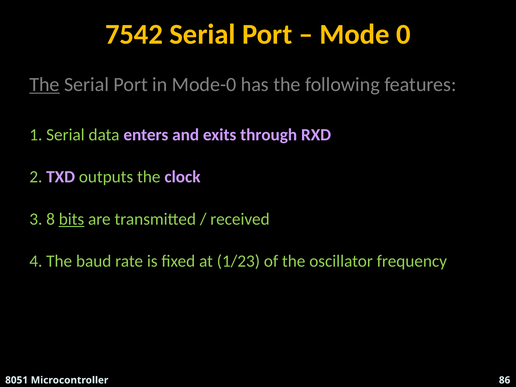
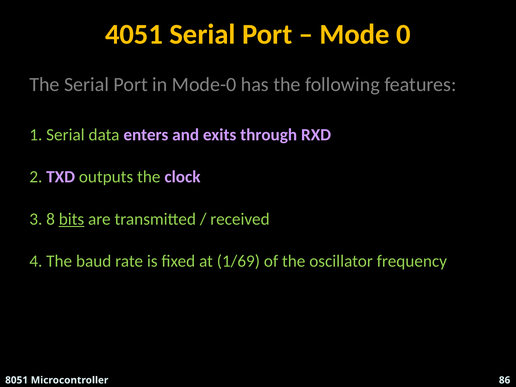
7542: 7542 -> 4051
The at (44, 85) underline: present -> none
1/23: 1/23 -> 1/69
